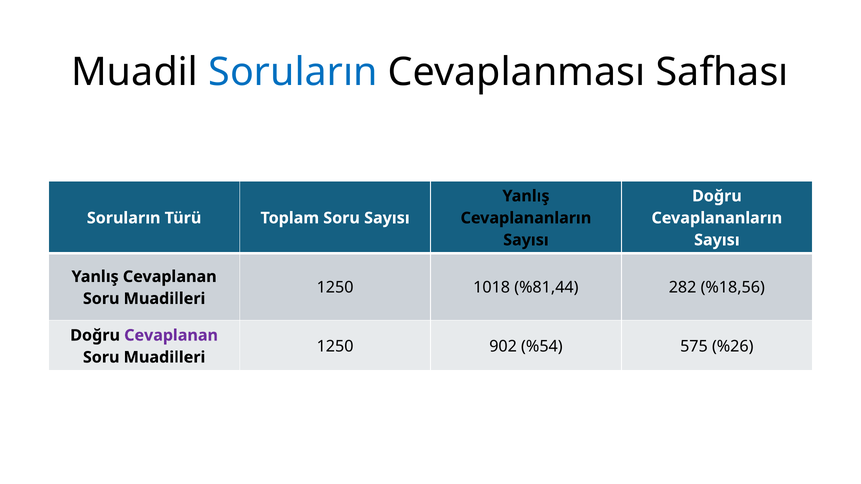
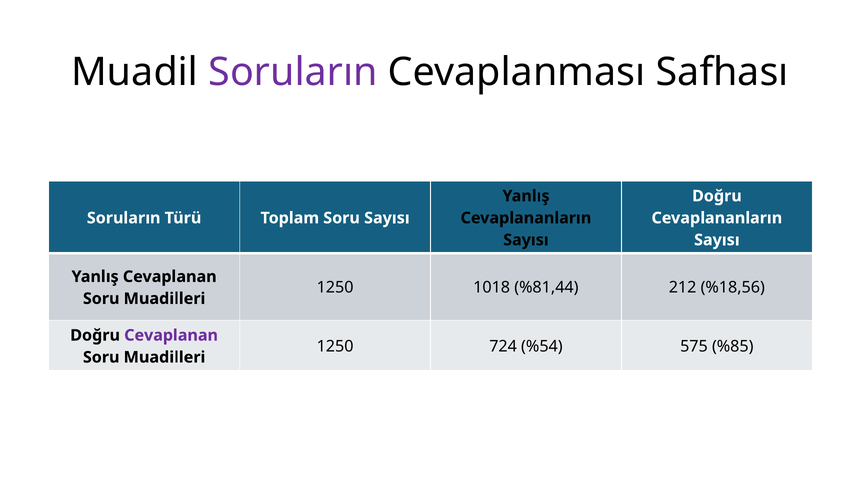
Soruların at (293, 72) colour: blue -> purple
282: 282 -> 212
902: 902 -> 724
%26: %26 -> %85
